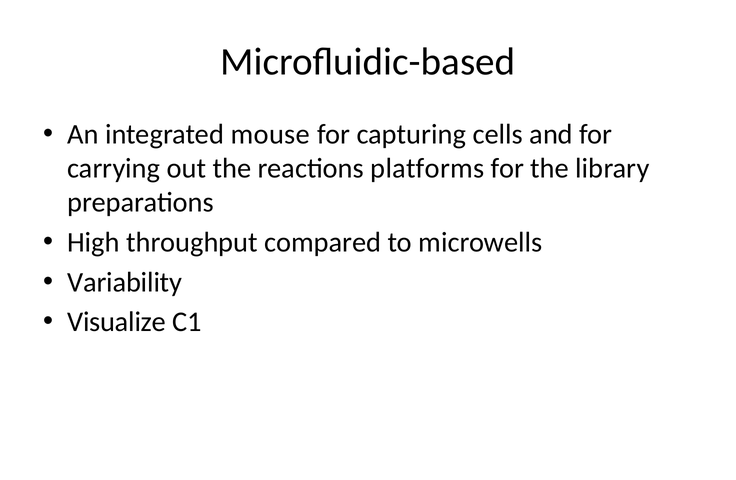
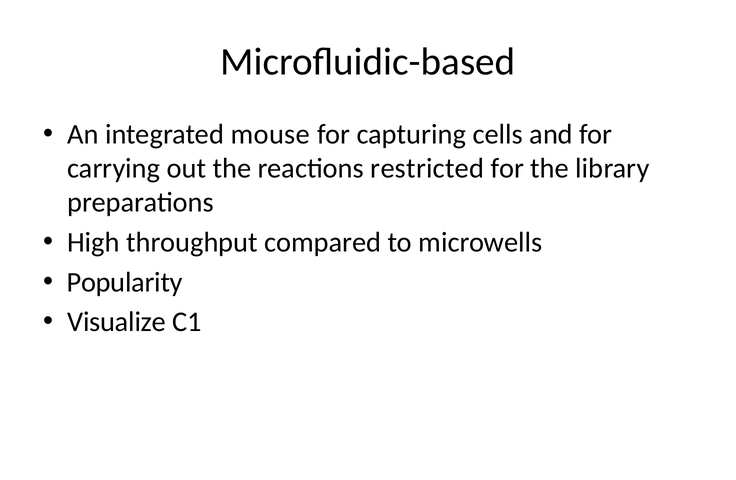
platforms: platforms -> restricted
Variability: Variability -> Popularity
